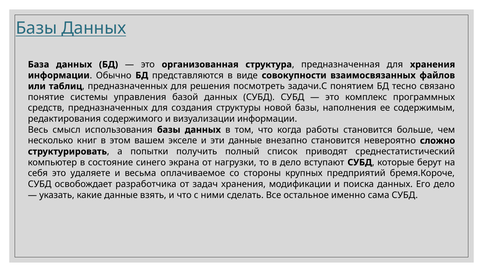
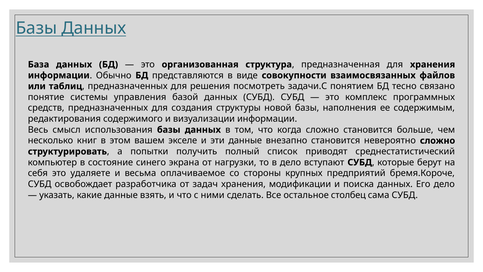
когда работы: работы -> сложно
именно: именно -> столбец
